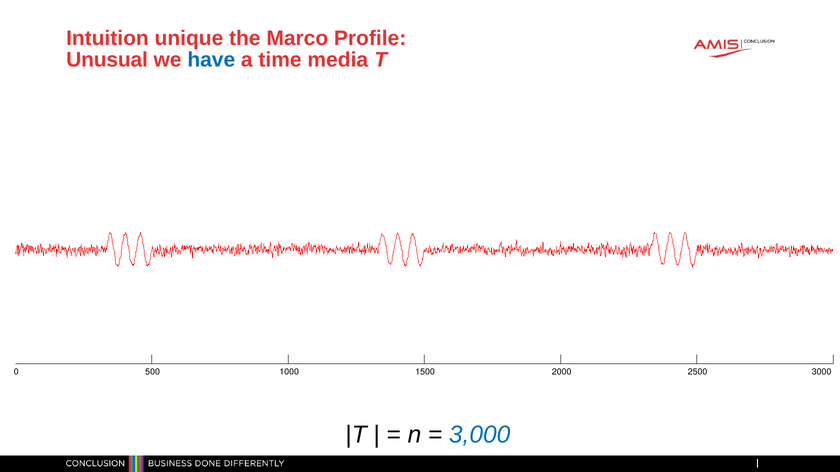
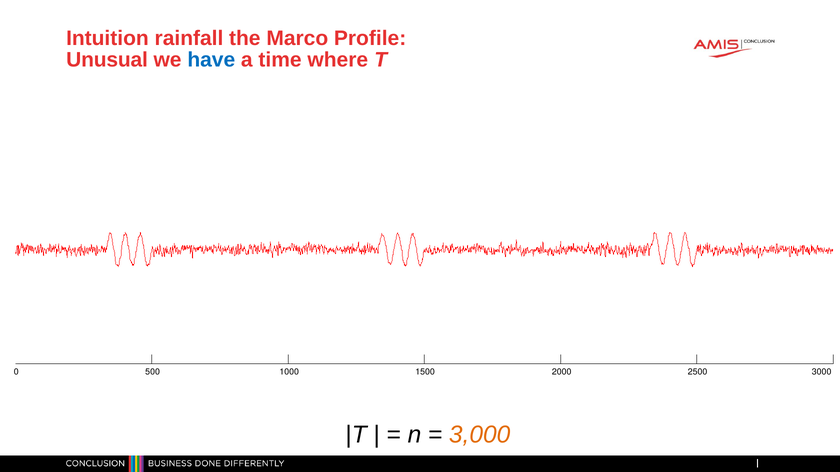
unique: unique -> rainfall
media: media -> where
3,000 colour: blue -> orange
